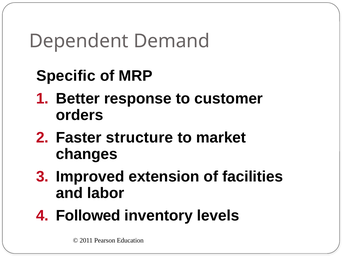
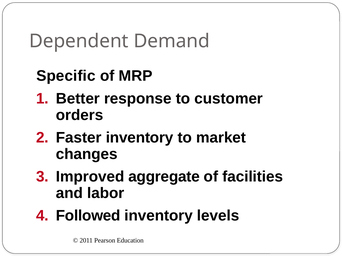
Faster structure: structure -> inventory
extension: extension -> aggregate
